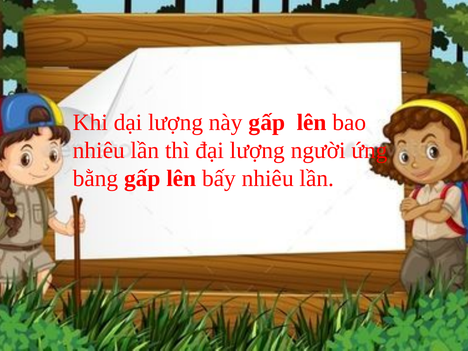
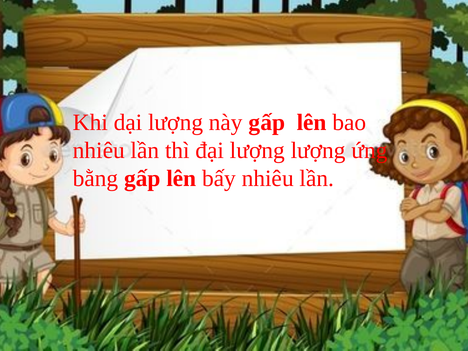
lượng người: người -> lượng
